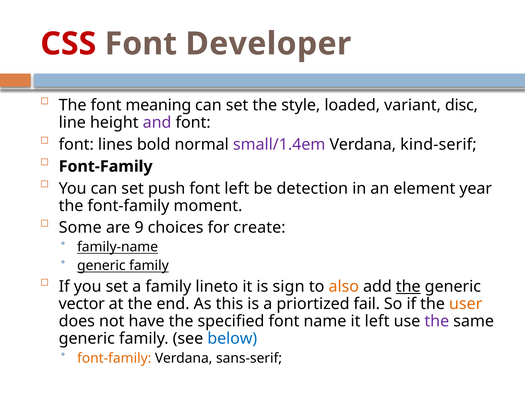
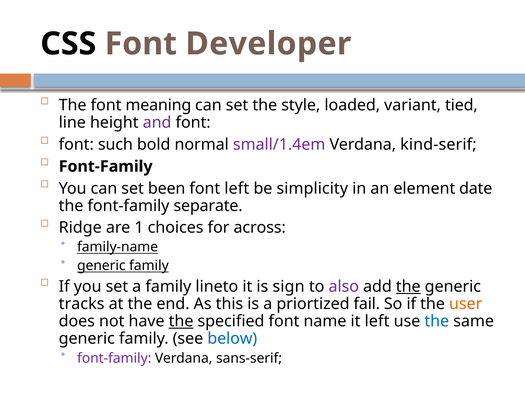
CSS colour: red -> black
disc: disc -> tied
lines: lines -> such
push: push -> been
detection: detection -> simplicity
year: year -> date
moment: moment -> separate
Some: Some -> Ridge
9: 9 -> 1
create: create -> across
also colour: orange -> purple
vector: vector -> tracks
the at (181, 321) underline: none -> present
the at (437, 321) colour: purple -> blue
font-family at (114, 358) colour: orange -> purple
